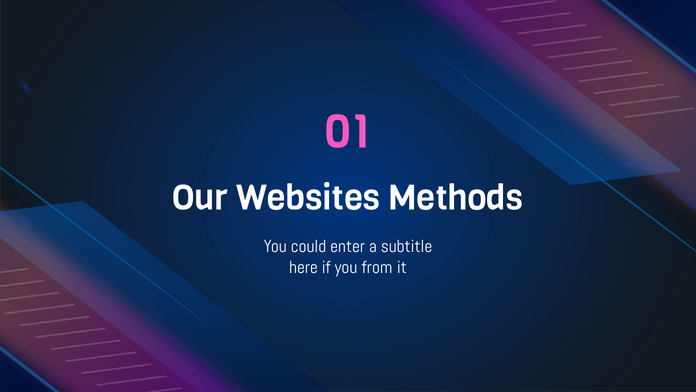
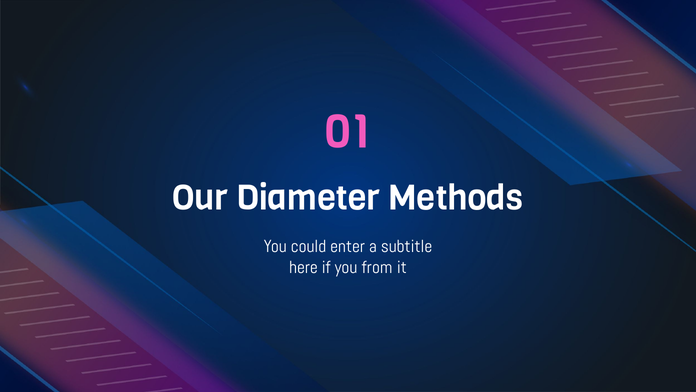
Websites: Websites -> Diameter
